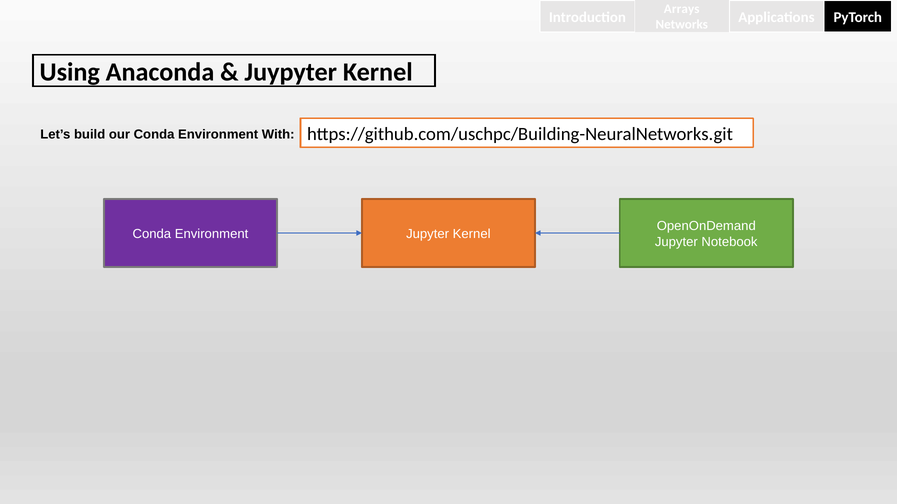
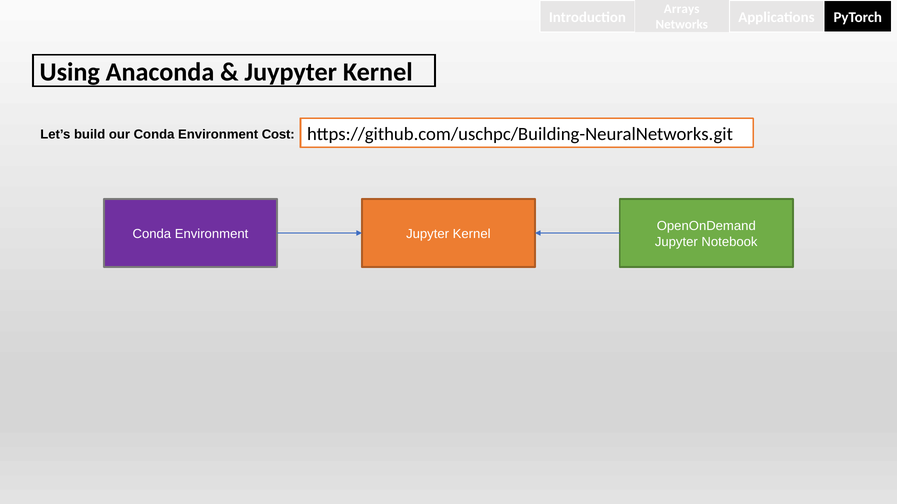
With: With -> Cost
